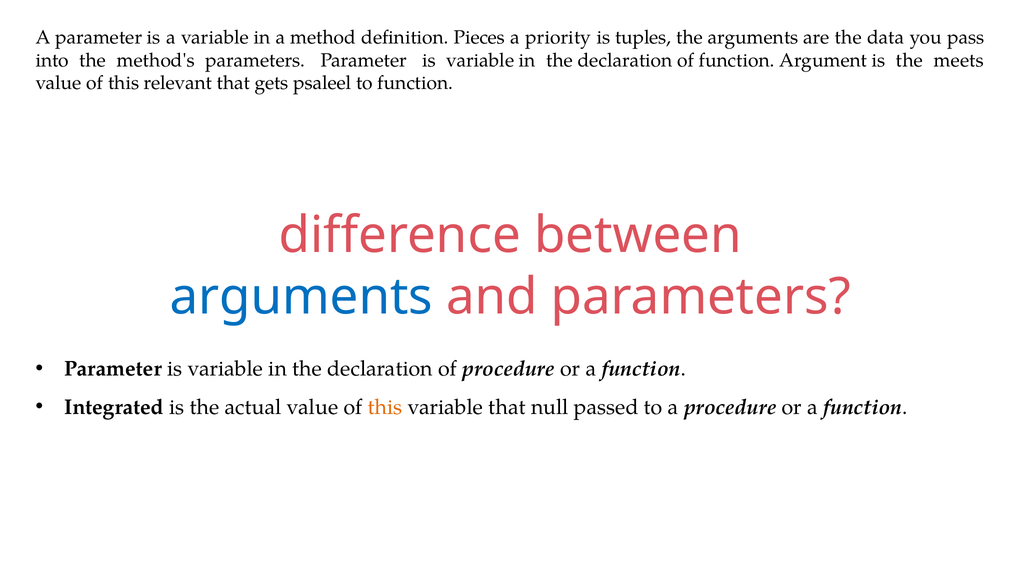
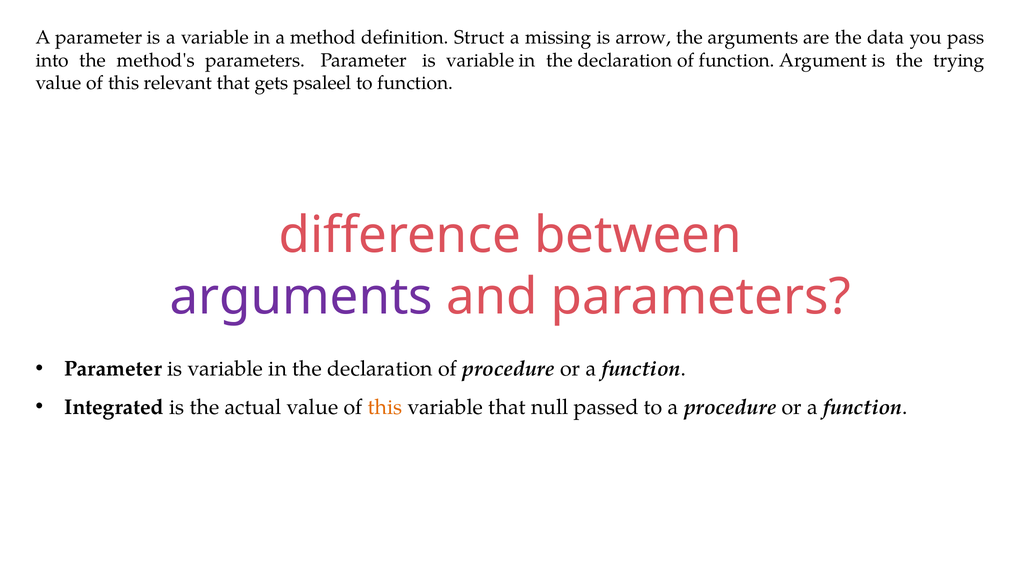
Pieces: Pieces -> Struct
priority: priority -> missing
tuples: tuples -> arrow
meets: meets -> trying
arguments at (301, 297) colour: blue -> purple
